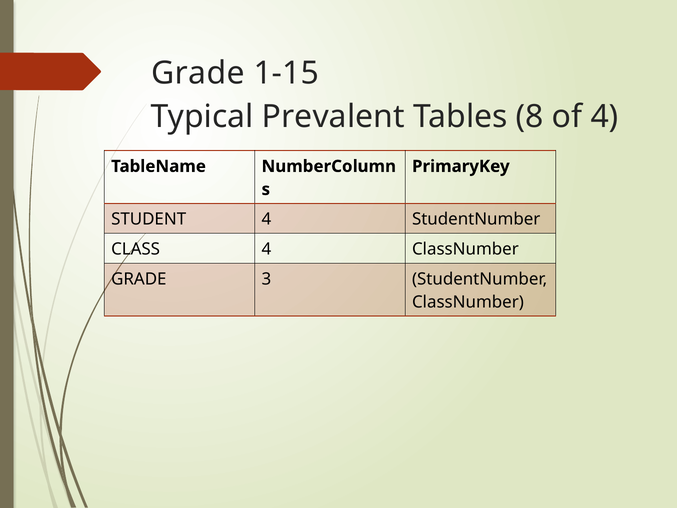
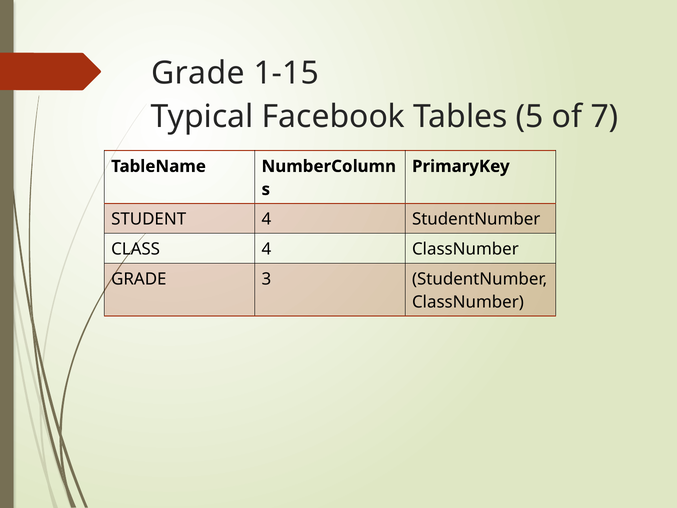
Prevalent: Prevalent -> Facebook
8: 8 -> 5
of 4: 4 -> 7
